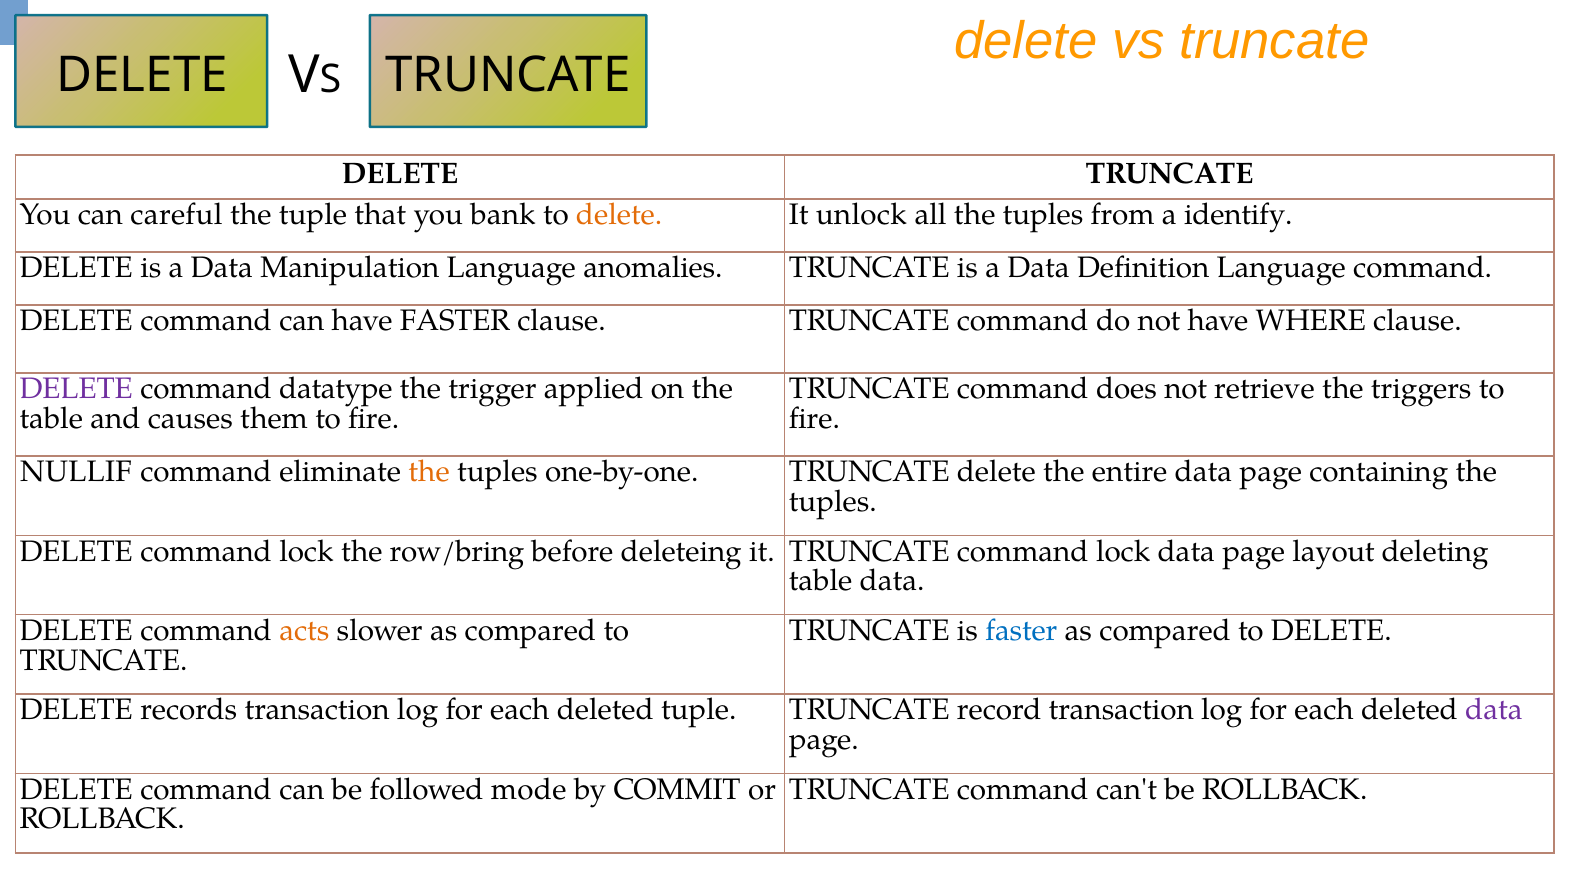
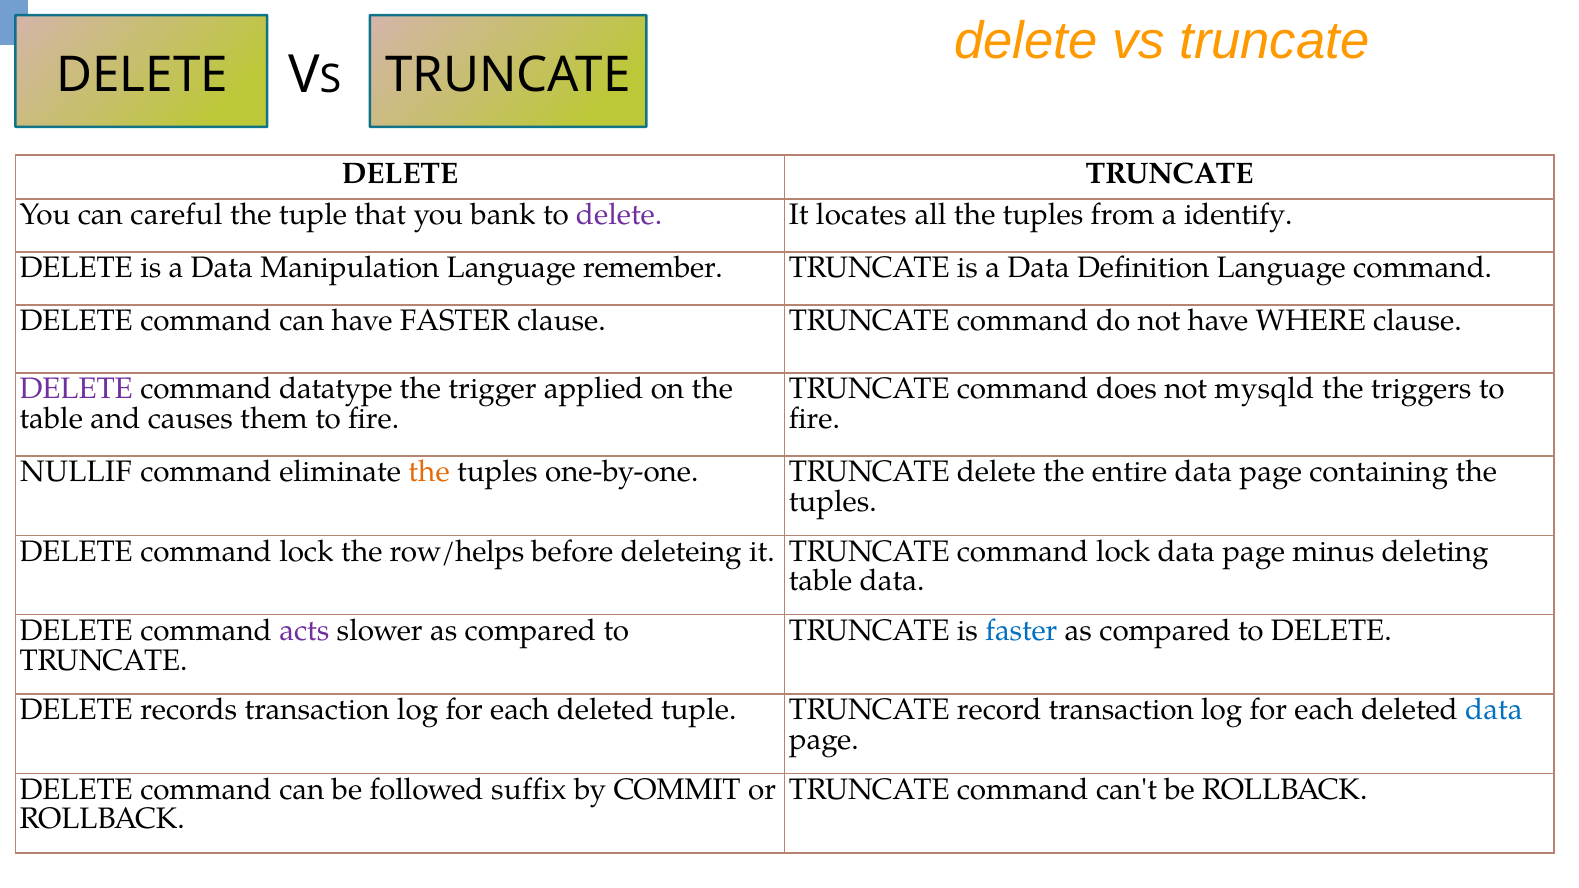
delete at (619, 215) colour: orange -> purple
unlock: unlock -> locates
anomalies: anomalies -> remember
retrieve: retrieve -> mysqld
row/bring: row/bring -> row/helps
layout: layout -> minus
acts colour: orange -> purple
data at (1494, 710) colour: purple -> blue
mode: mode -> suffix
